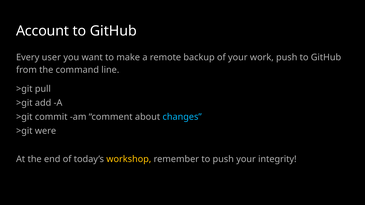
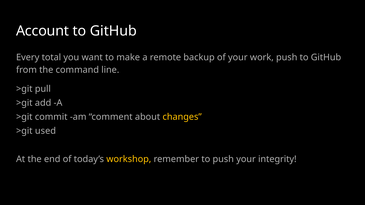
user: user -> total
changes colour: light blue -> yellow
were: were -> used
